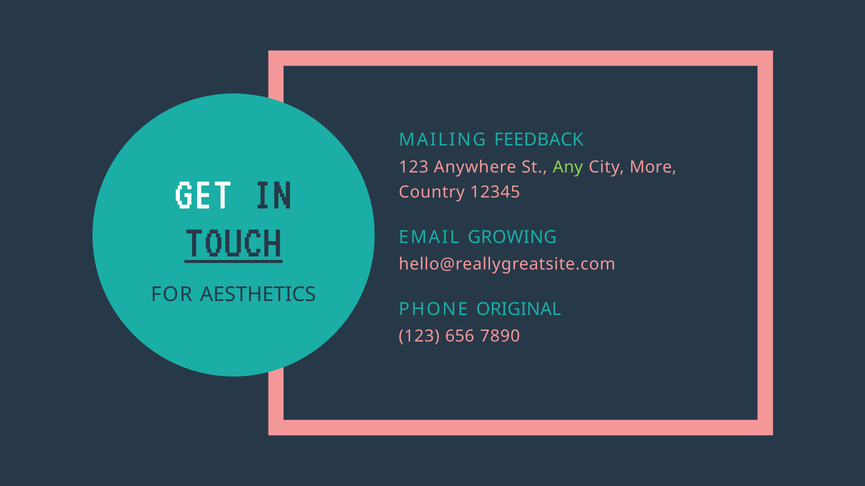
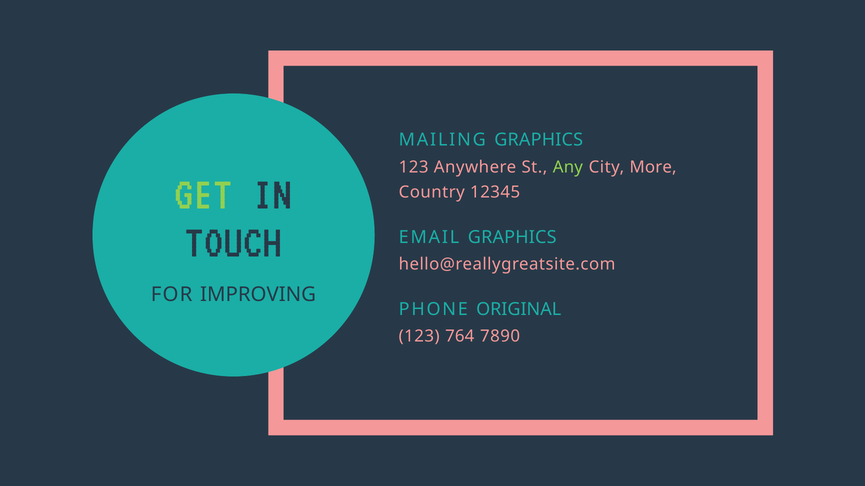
MAILING FEEDBACK: FEEDBACK -> GRAPHICS
GET colour: white -> light green
TOUCH underline: present -> none
EMAIL GROWING: GROWING -> GRAPHICS
AESTHETICS: AESTHETICS -> IMPROVING
656: 656 -> 764
